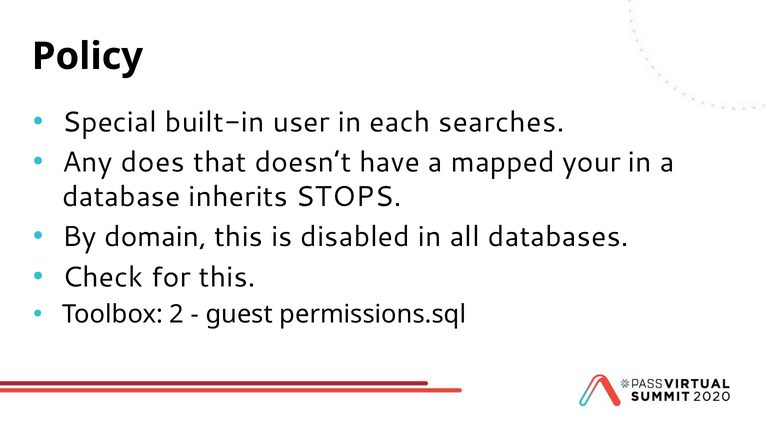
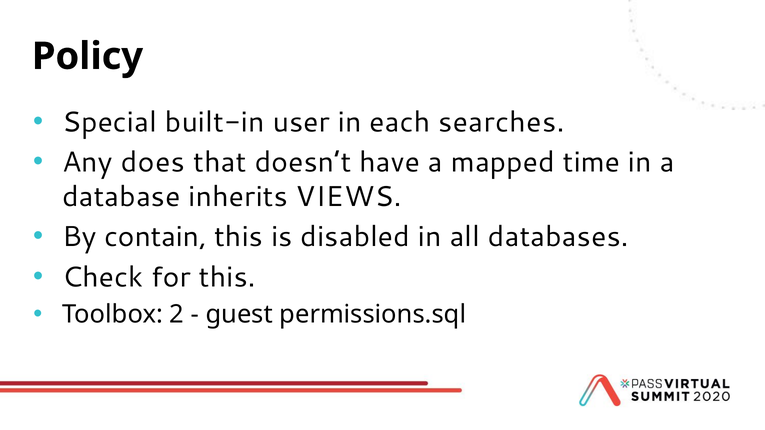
your: your -> time
STOPS: STOPS -> VIEWS
domain: domain -> contain
